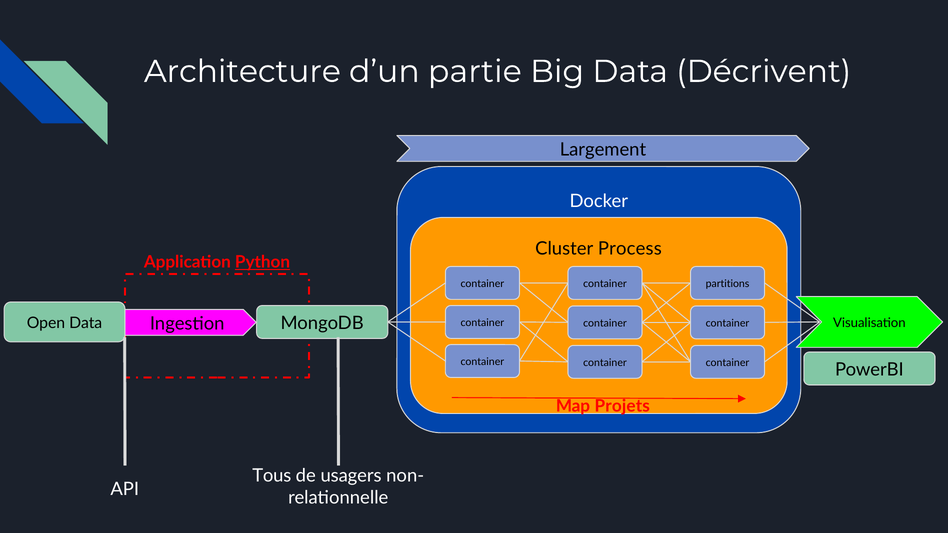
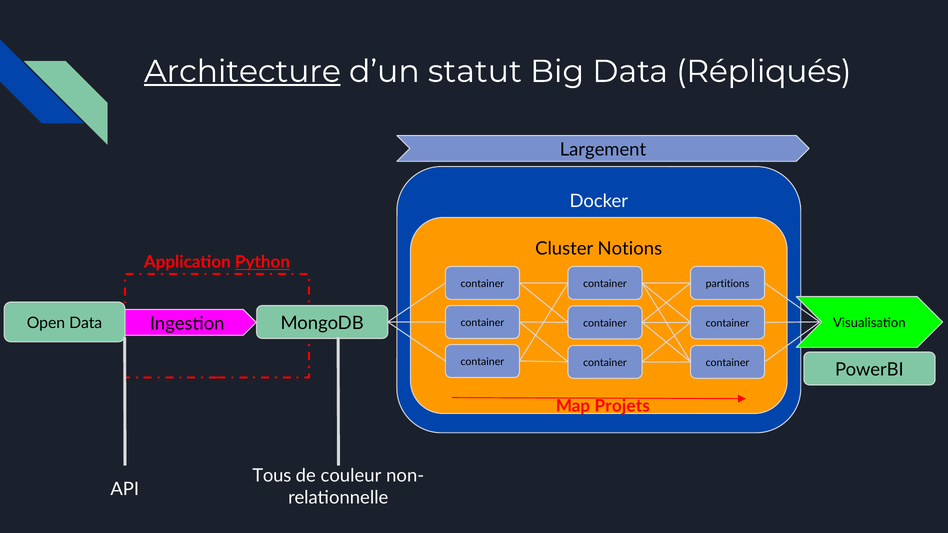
Architecture underline: none -> present
partie: partie -> statut
Décrivent: Décrivent -> Répliqués
Process: Process -> Notions
usagers: usagers -> couleur
